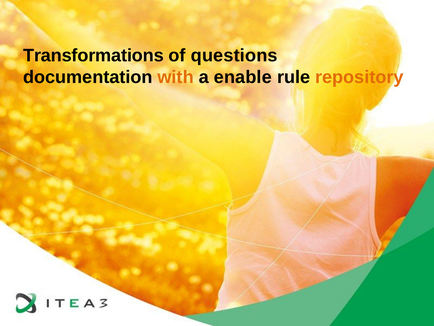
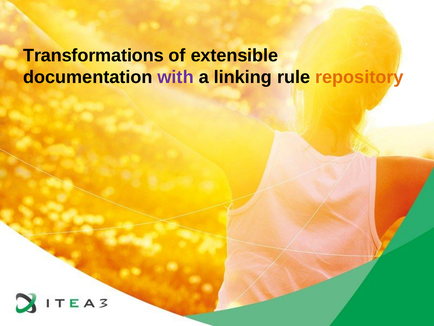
questions: questions -> extensible
with colour: orange -> purple
enable: enable -> linking
